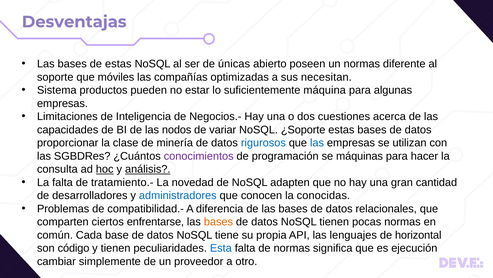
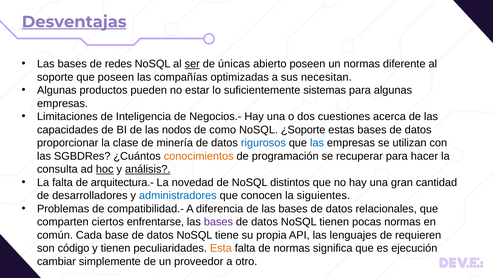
Desventajas underline: none -> present
de estas: estas -> redes
ser underline: none -> present
que móviles: móviles -> poseen
Sistema at (57, 90): Sistema -> Algunas
máquina: máquina -> sistemas
variar: variar -> como
conocimientos colour: purple -> orange
máquinas: máquinas -> recuperar
tratamiento.-: tratamiento.- -> arquitectura.-
adapten: adapten -> distintos
conocidas: conocidas -> siguientes
bases at (218, 221) colour: orange -> purple
horizontal: horizontal -> requieren
Esta colour: blue -> orange
